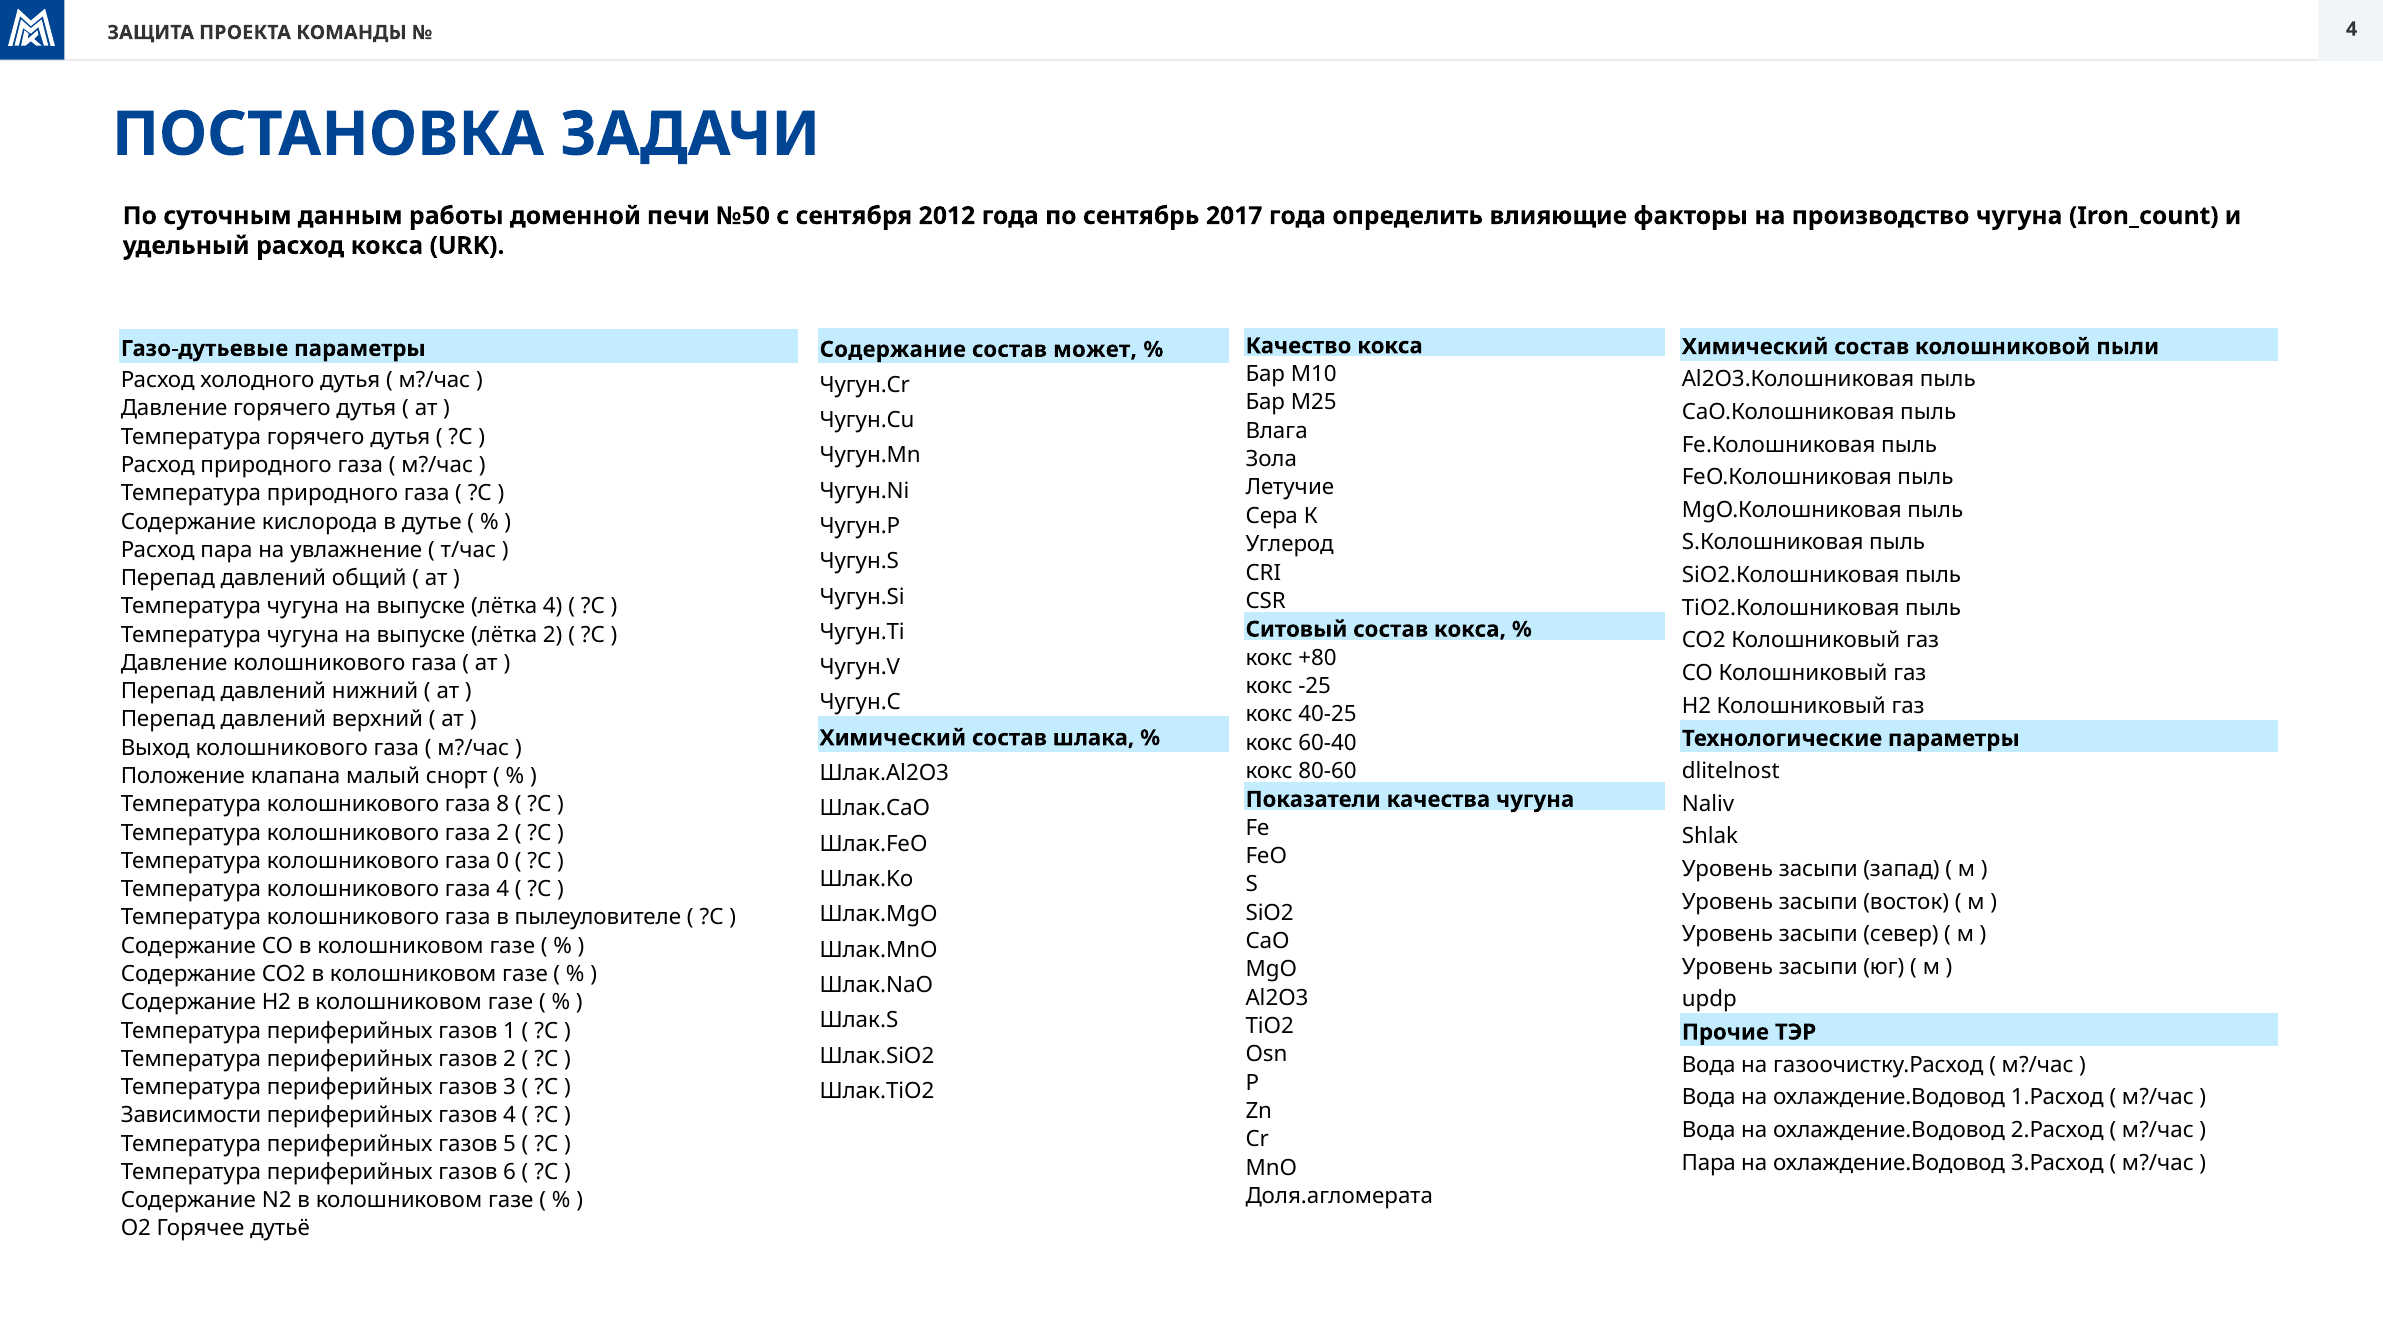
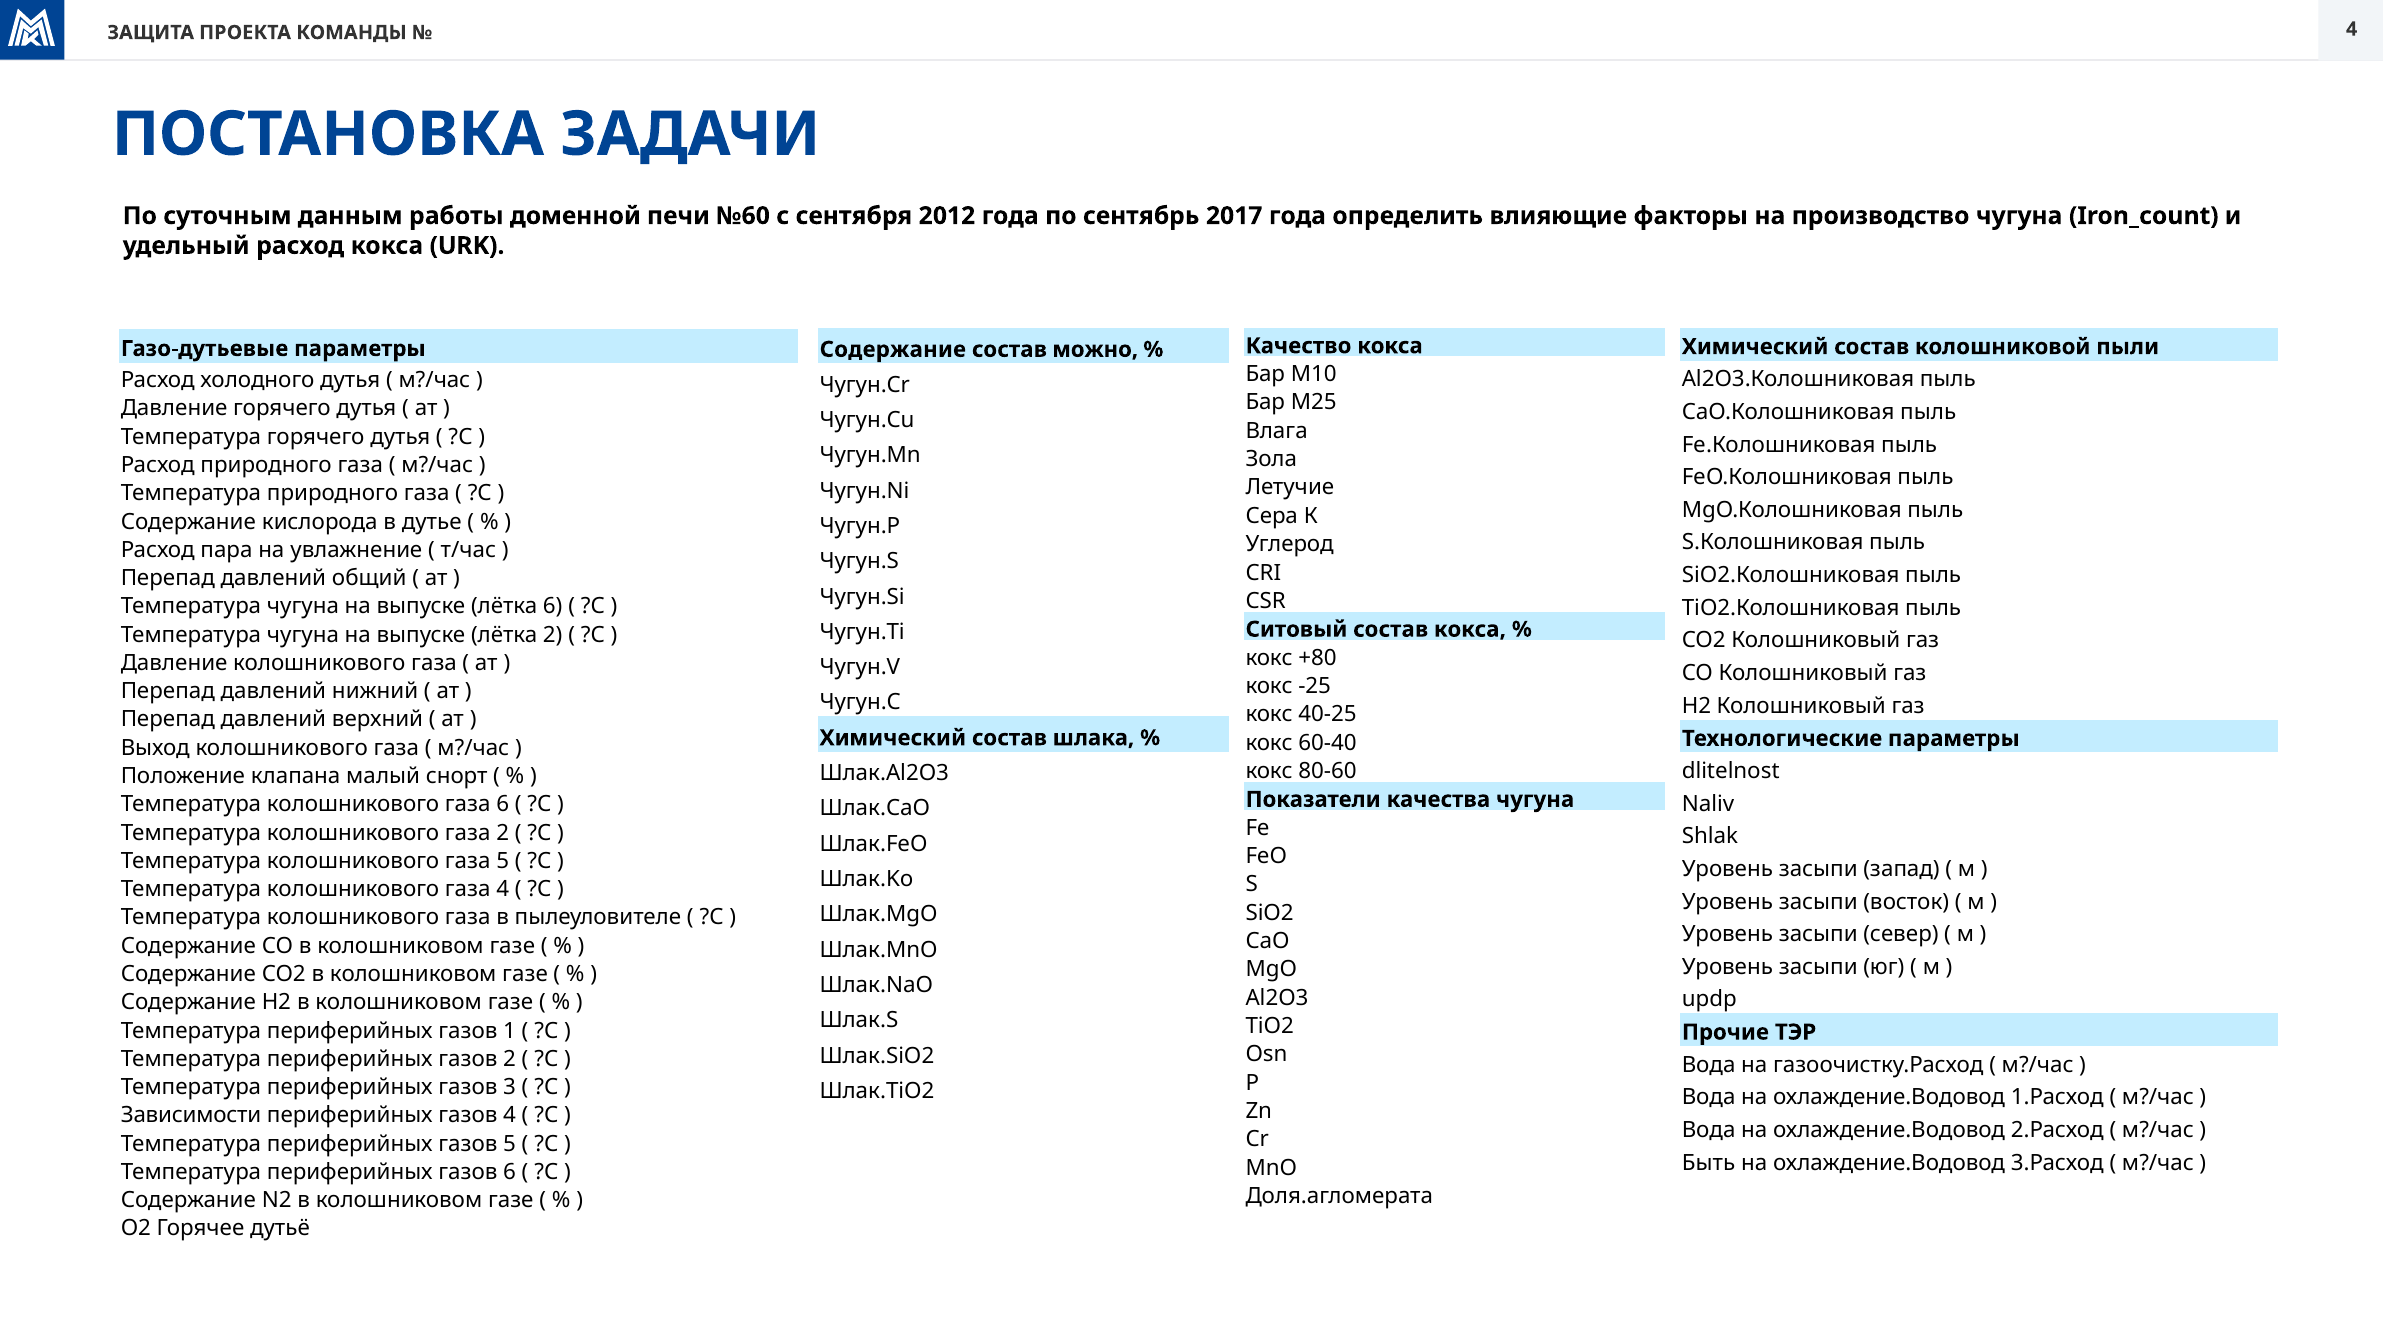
№50: №50 -> №60
может: может -> можно
лётка 4: 4 -> 6
газа 8: 8 -> 6
газа 0: 0 -> 5
Пара at (1709, 1163): Пара -> Быть
